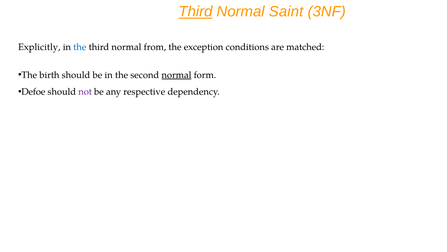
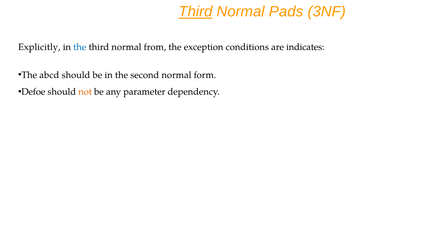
Saint: Saint -> Pads
matched: matched -> indicates
birth: birth -> abcd
normal at (176, 75) underline: present -> none
not colour: purple -> orange
respective: respective -> parameter
